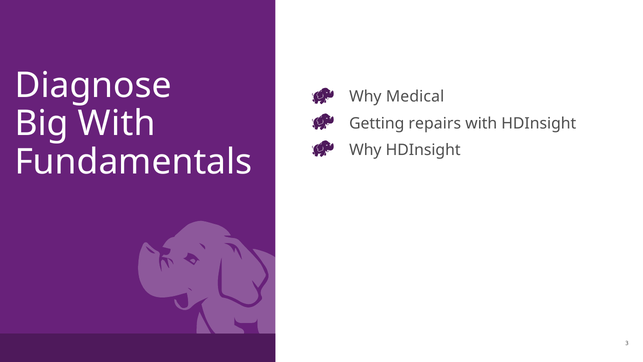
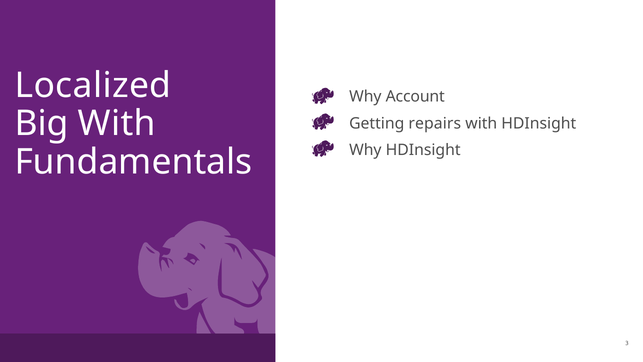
Diagnose: Diagnose -> Localized
Medical: Medical -> Account
